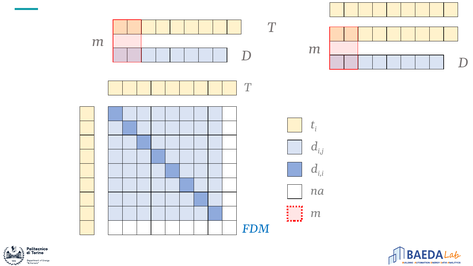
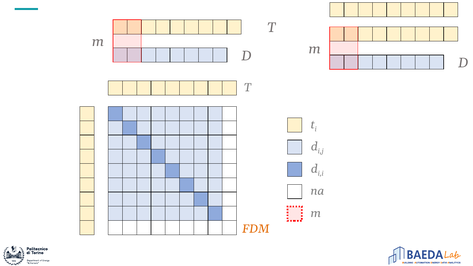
FDM colour: blue -> orange
